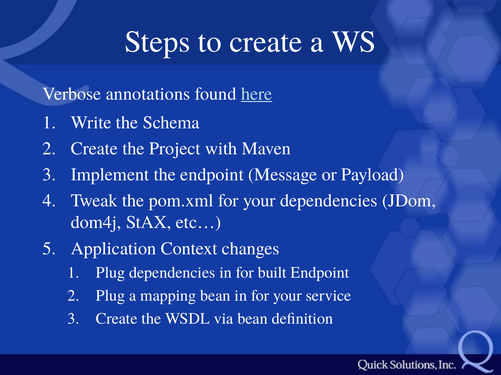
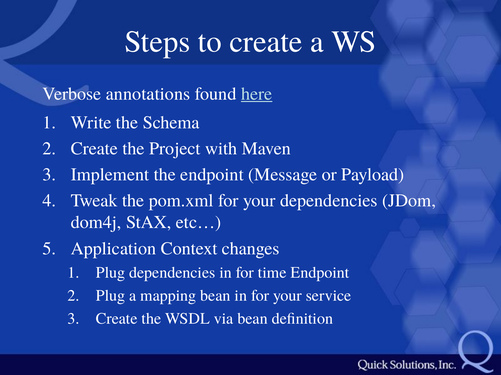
built: built -> time
